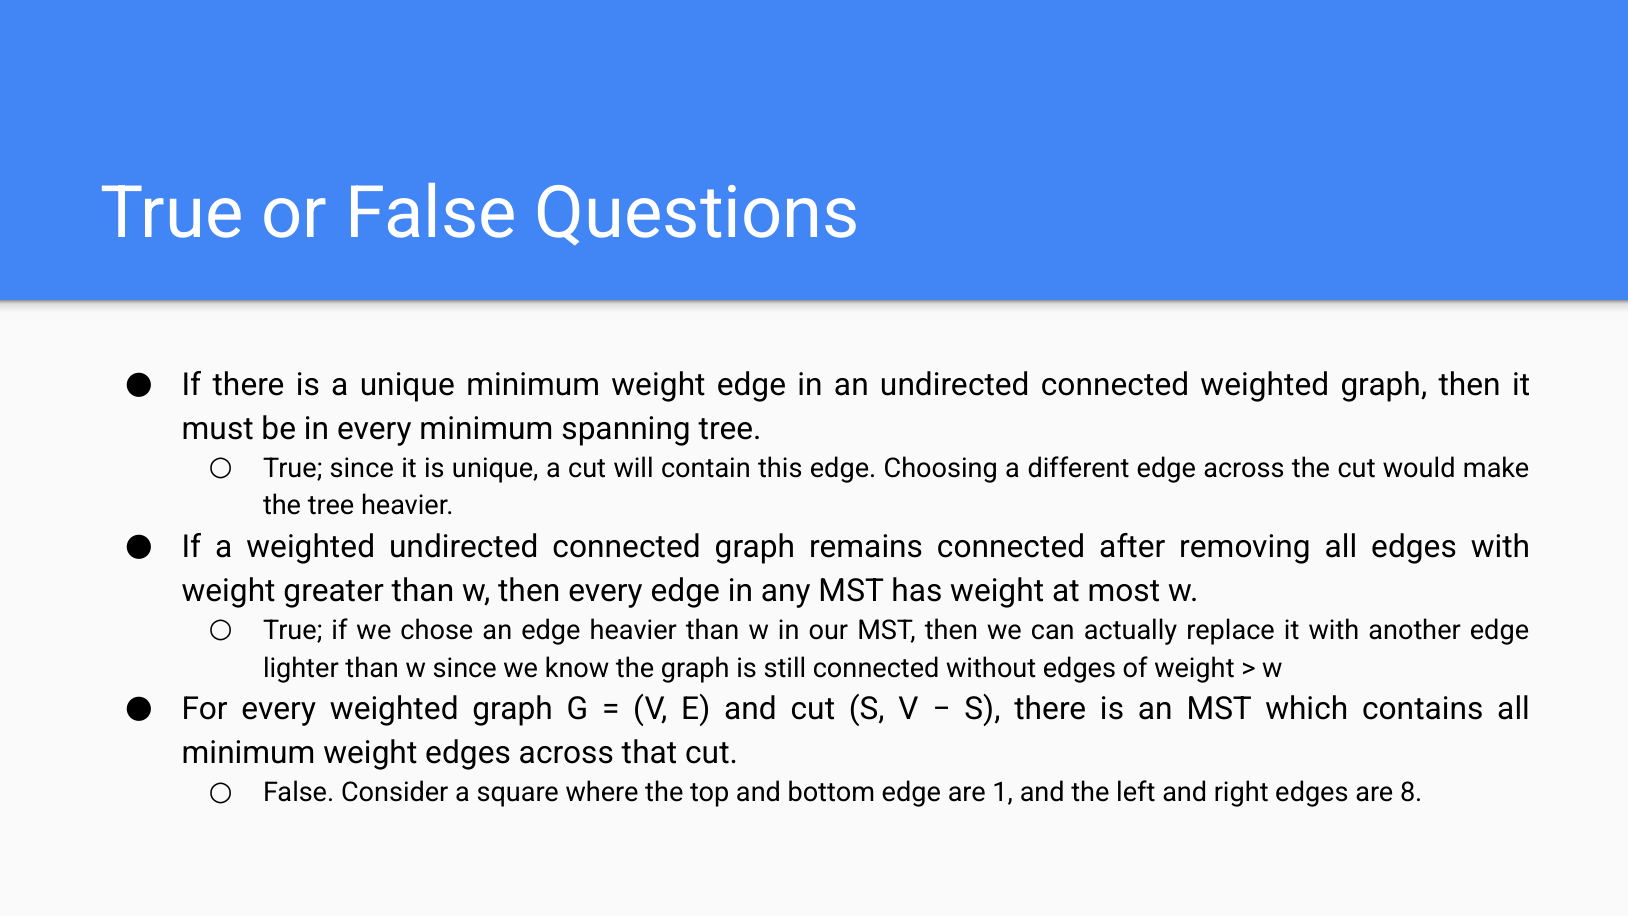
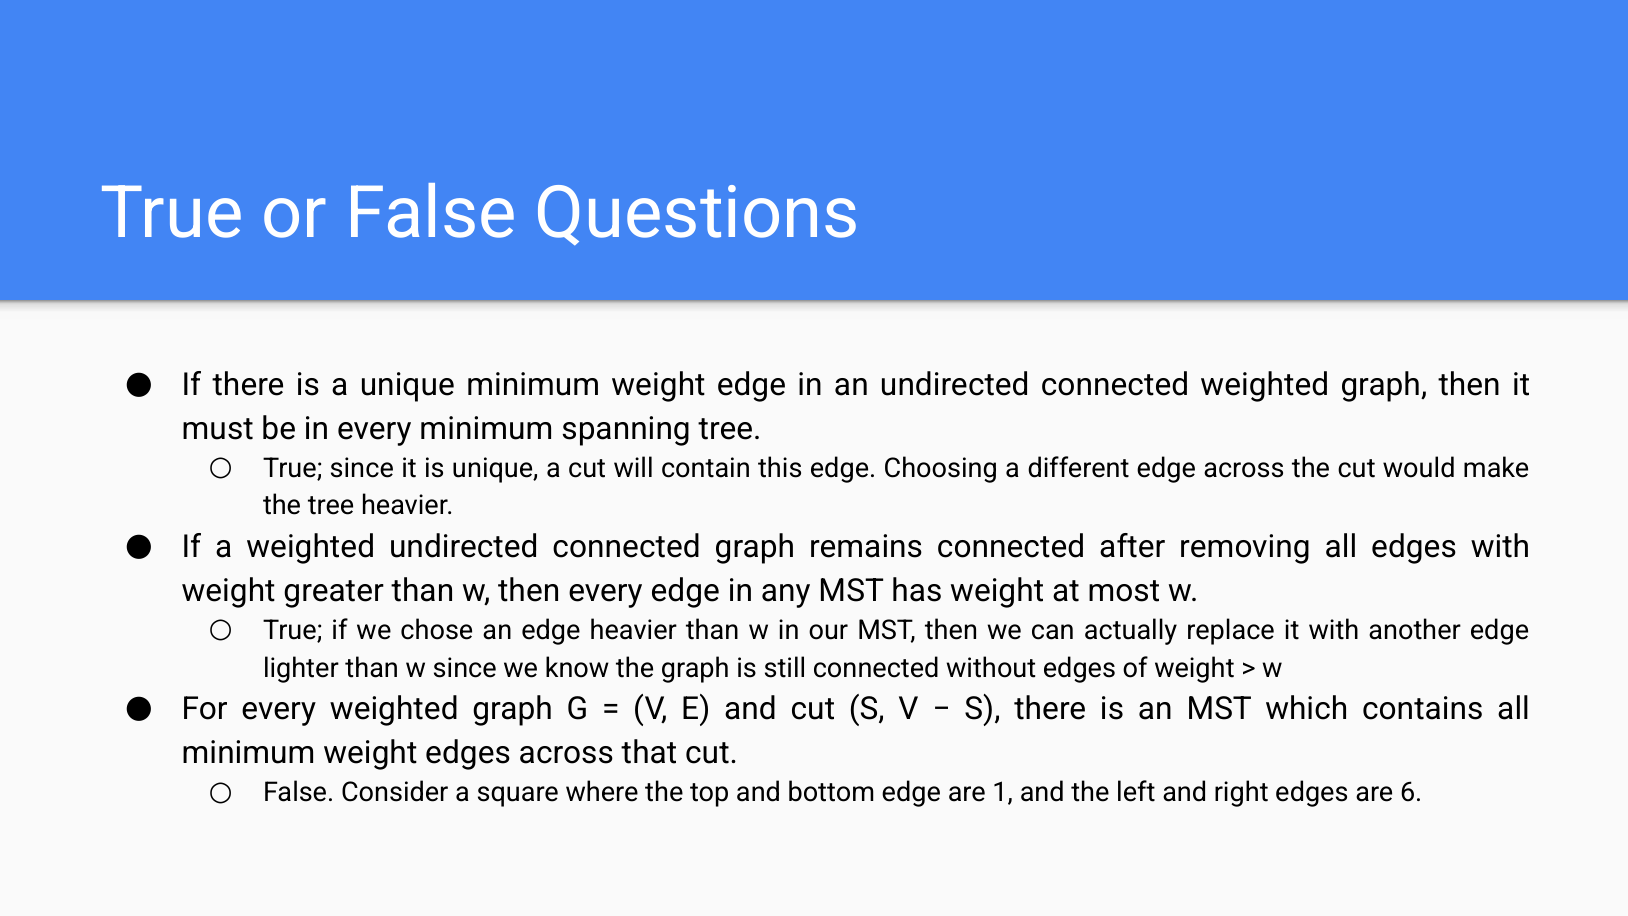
8: 8 -> 6
